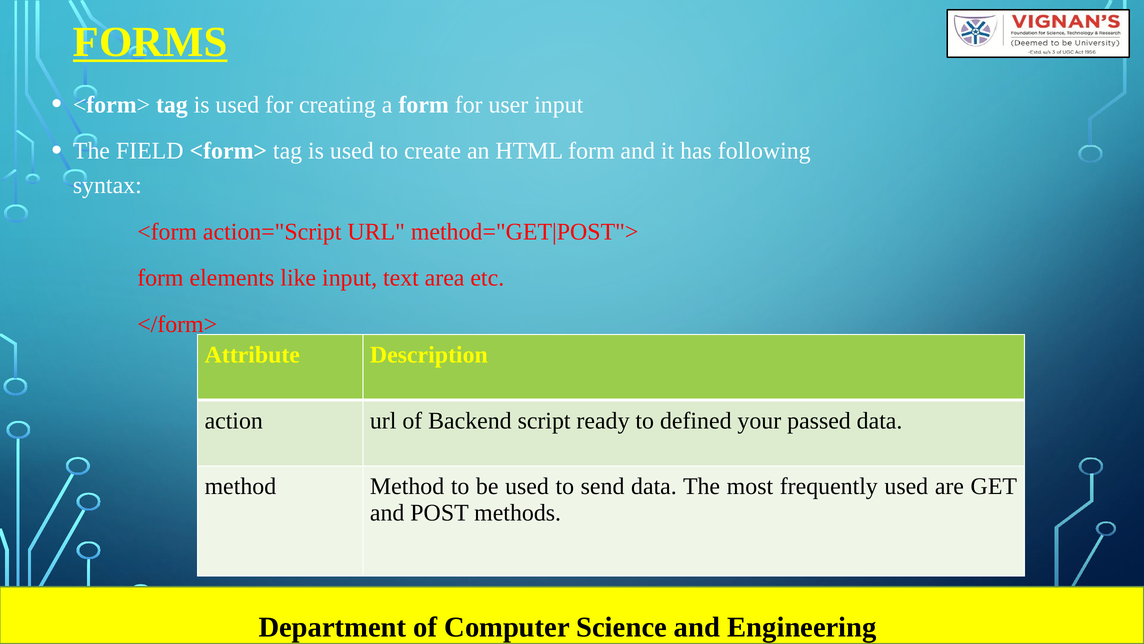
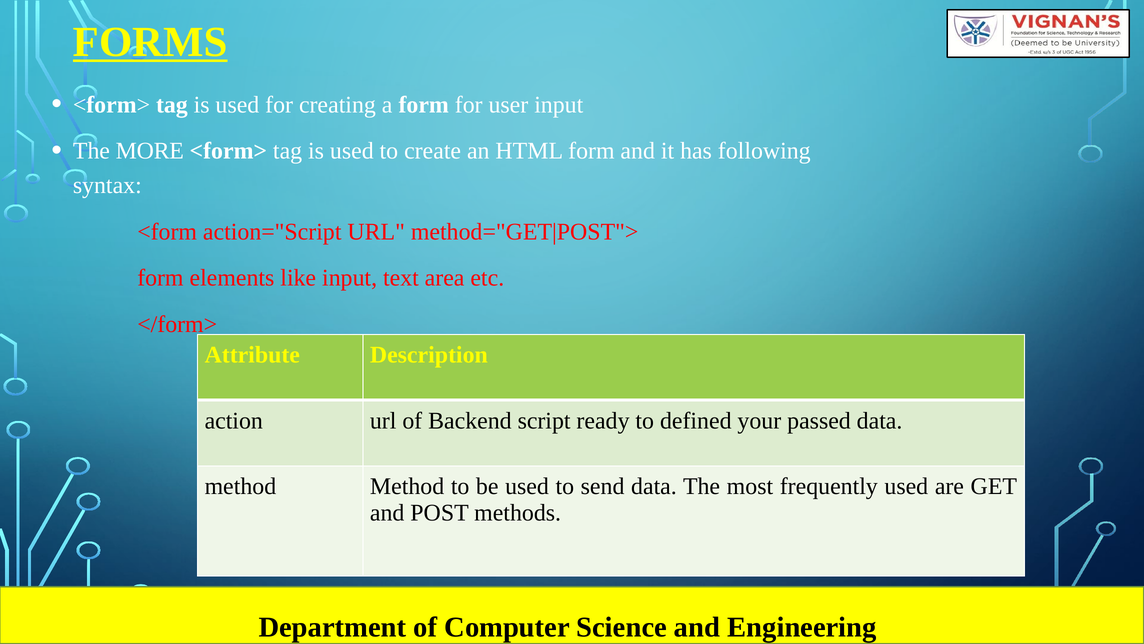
FIELD: FIELD -> MORE
